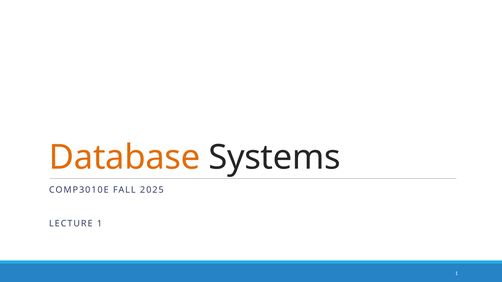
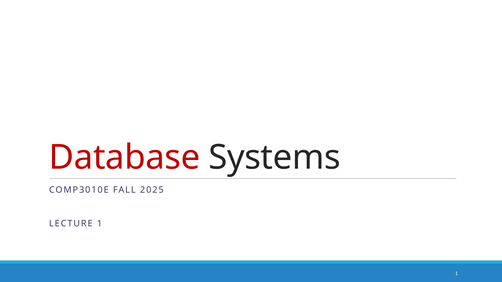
Database colour: orange -> red
